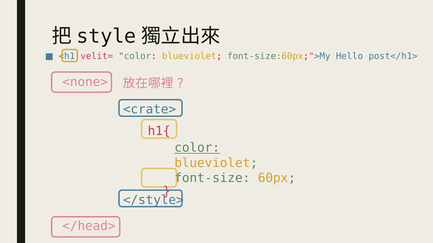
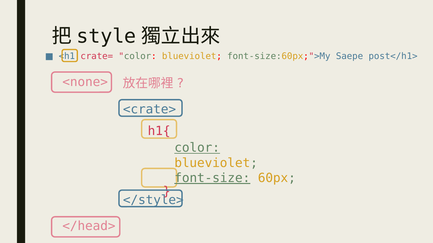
velit=: velit= -> crate=
Hello: Hello -> Saepe
font-size underline: none -> present
